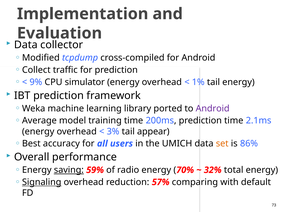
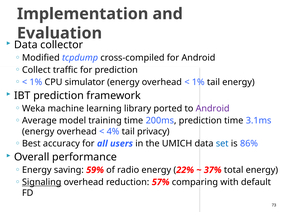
9% at (36, 82): 9% -> 1%
2.1ms: 2.1ms -> 3.1ms
3%: 3% -> 4%
appear: appear -> privacy
set colour: orange -> blue
saving underline: present -> none
70%: 70% -> 22%
32%: 32% -> 37%
